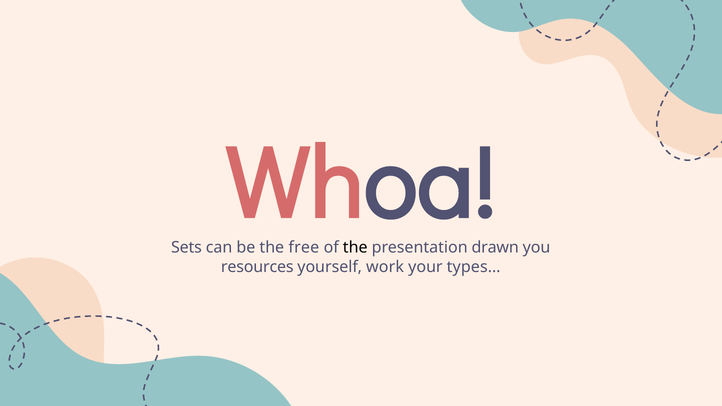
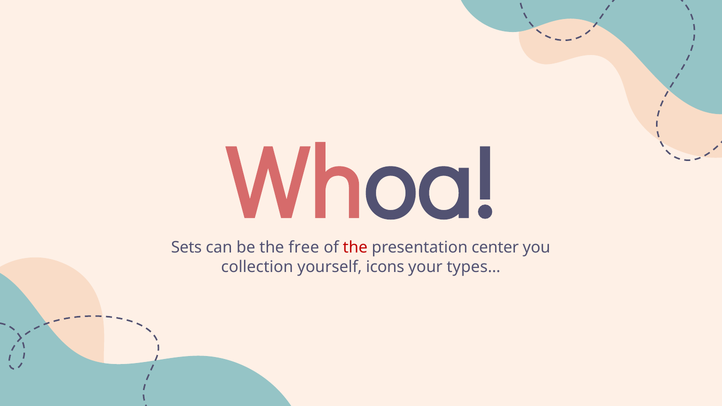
the at (355, 248) colour: black -> red
drawn: drawn -> center
resources: resources -> collection
work: work -> icons
